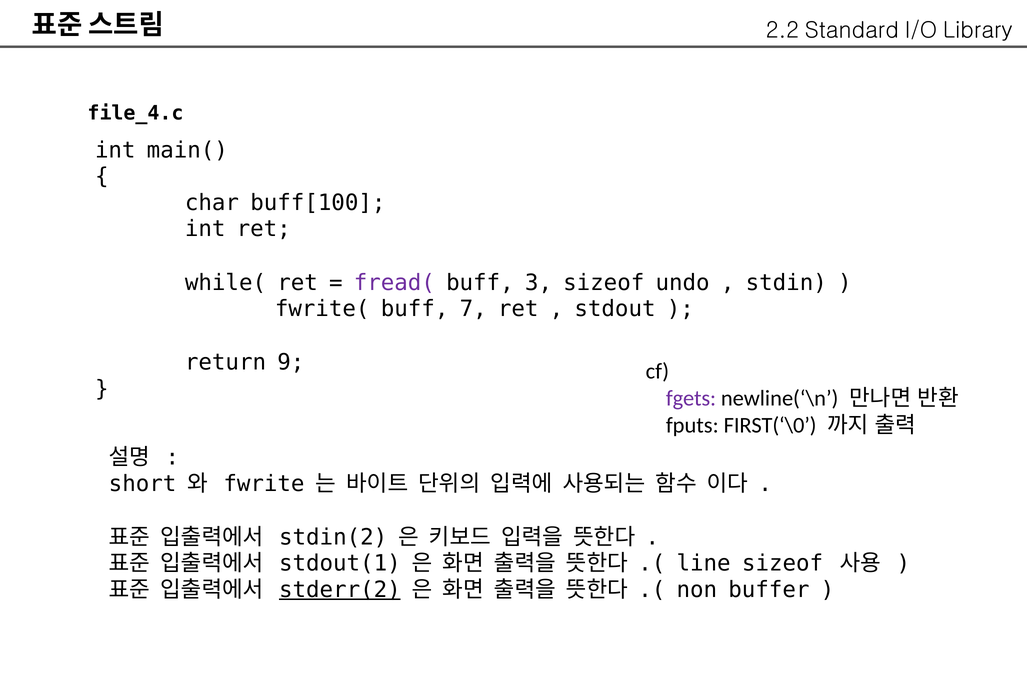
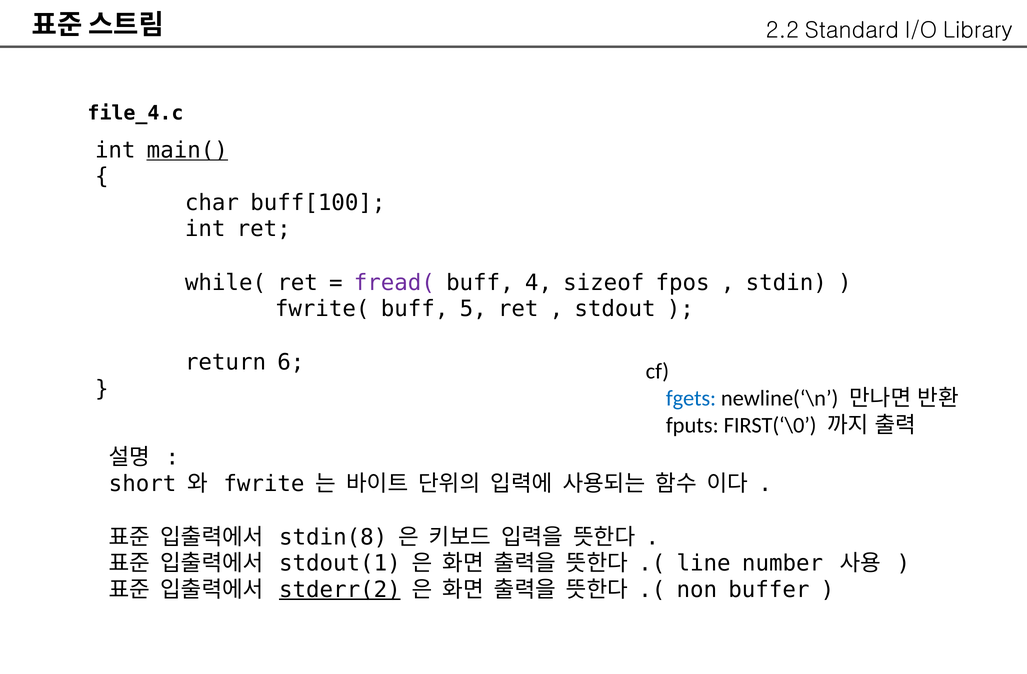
main( underline: none -> present
3: 3 -> 4
undo: undo -> fpos
7: 7 -> 5
9: 9 -> 6
fgets colour: purple -> blue
stdin(2: stdin(2 -> stdin(8
line sizeof: sizeof -> number
